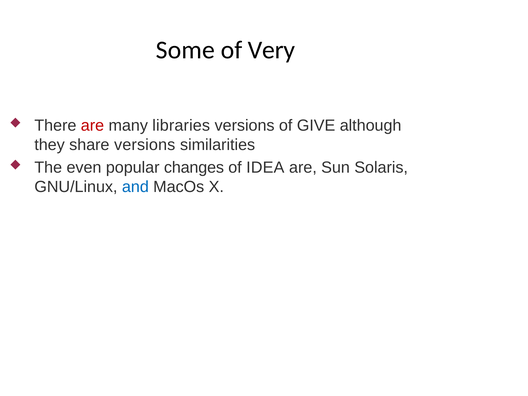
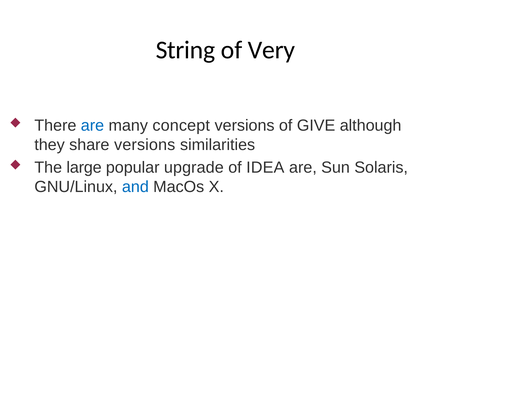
Some: Some -> String
are at (92, 125) colour: red -> blue
libraries: libraries -> concept
even: even -> large
changes: changes -> upgrade
